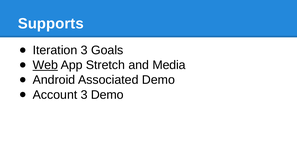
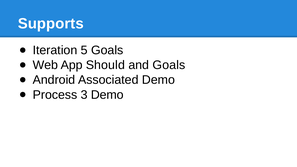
Iteration 3: 3 -> 5
Web underline: present -> none
Stretch: Stretch -> Should
and Media: Media -> Goals
Account: Account -> Process
